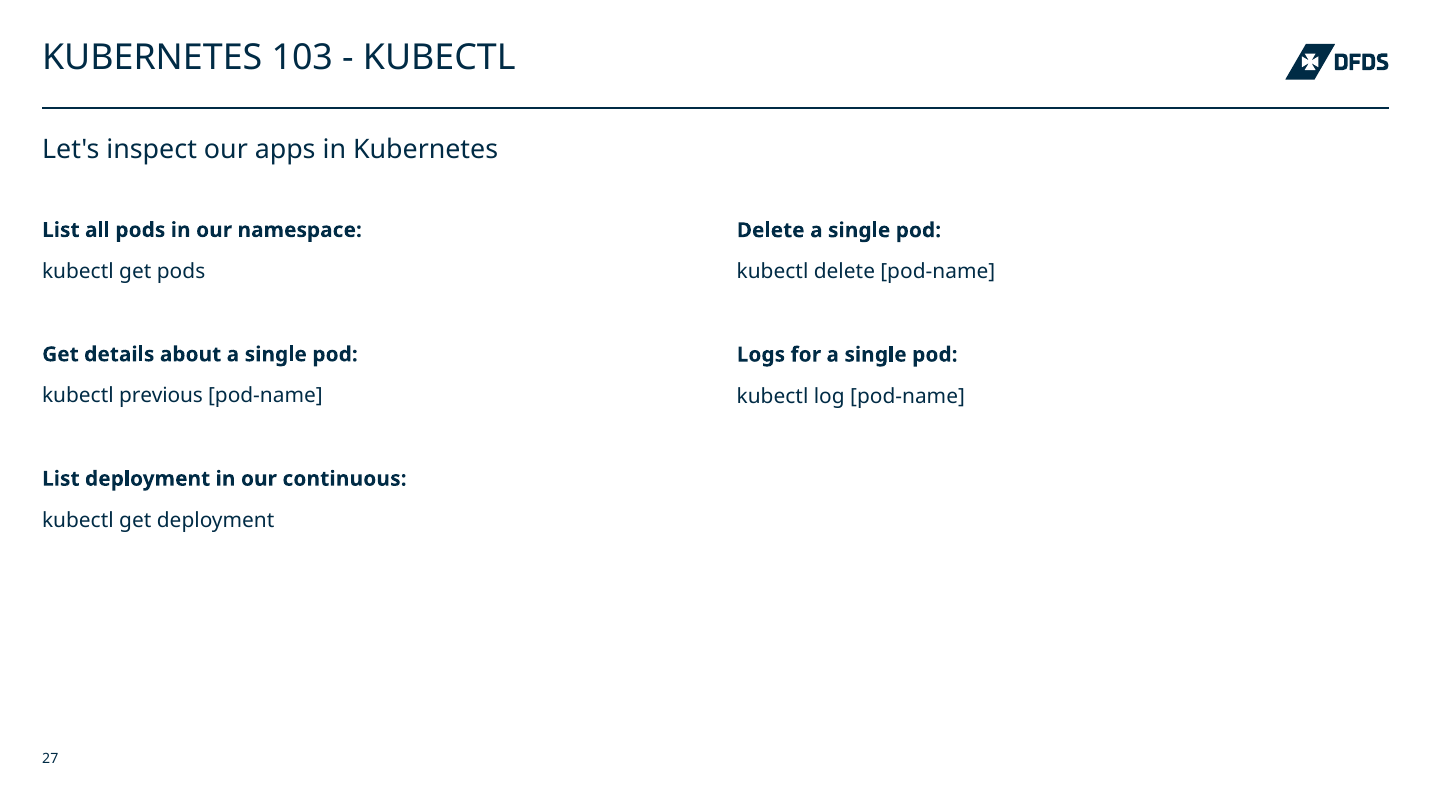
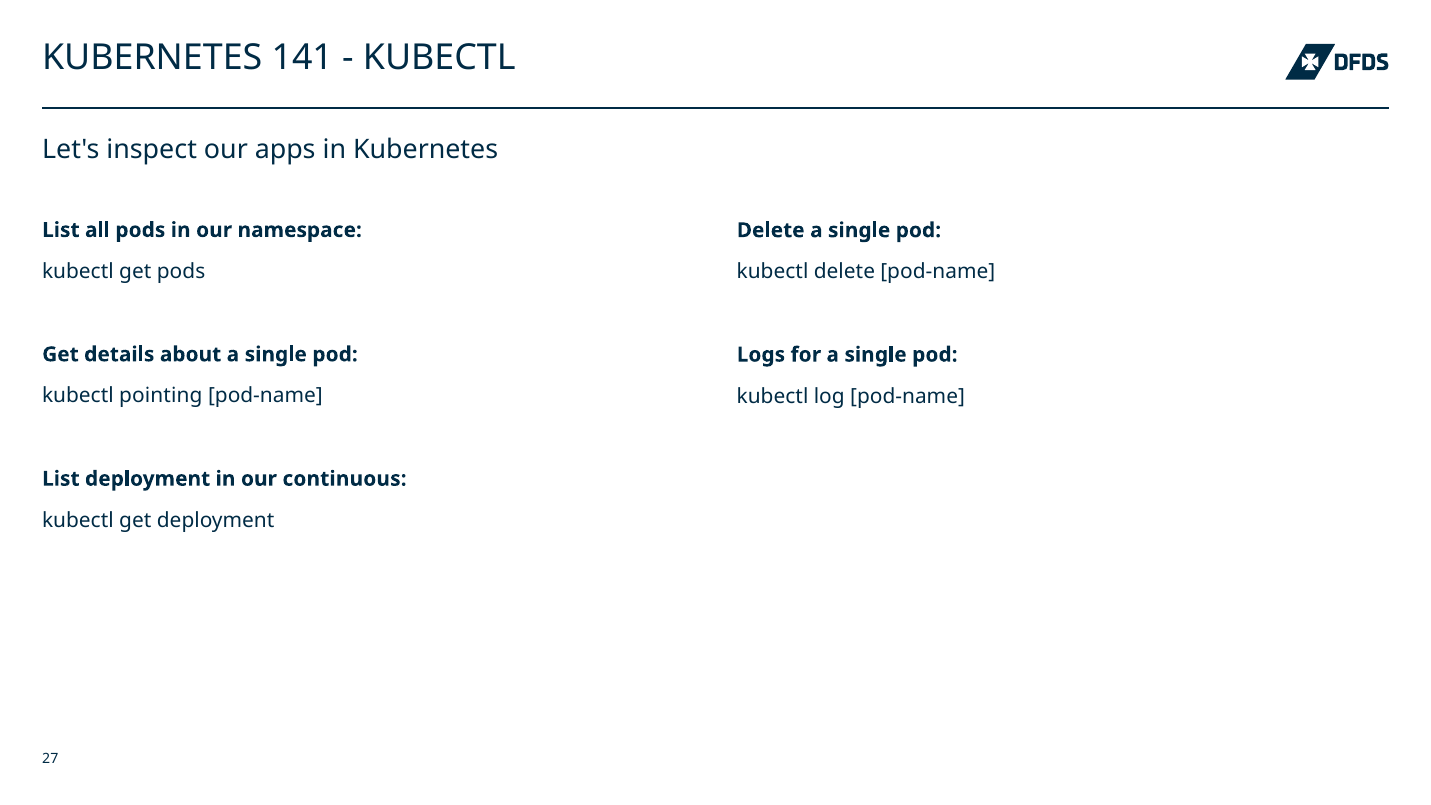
103: 103 -> 141
previous: previous -> pointing
